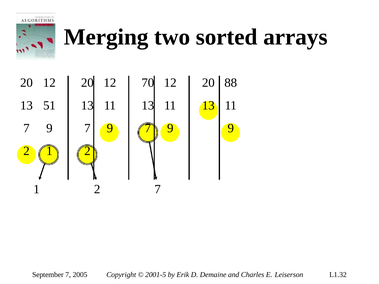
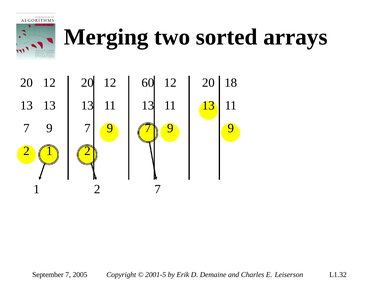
70: 70 -> 60
88: 88 -> 18
51 at (49, 106): 51 -> 13
